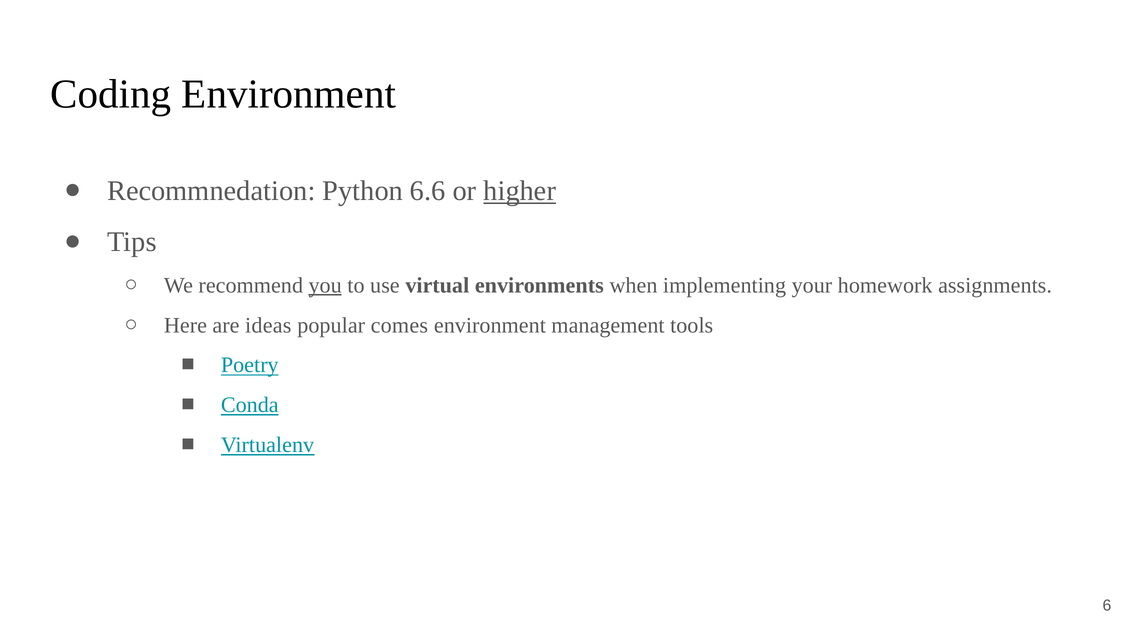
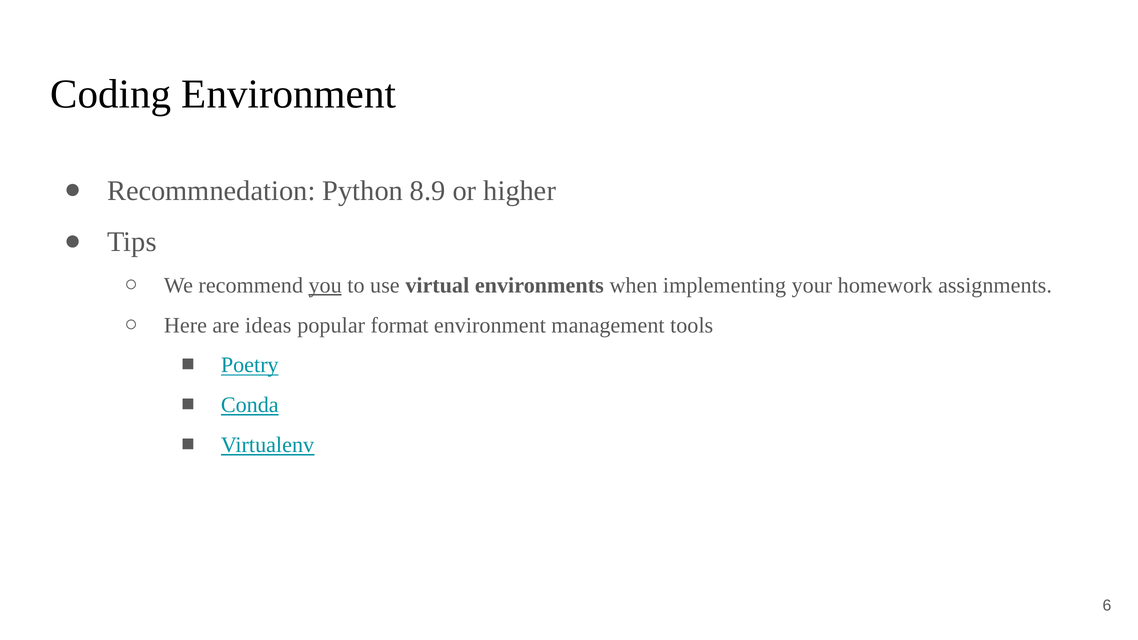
6.6: 6.6 -> 8.9
higher underline: present -> none
comes: comes -> format
